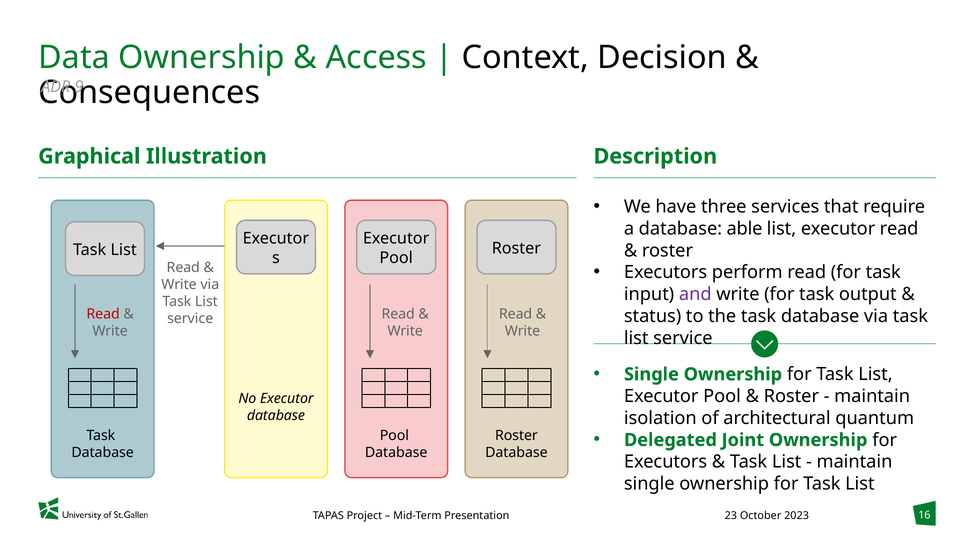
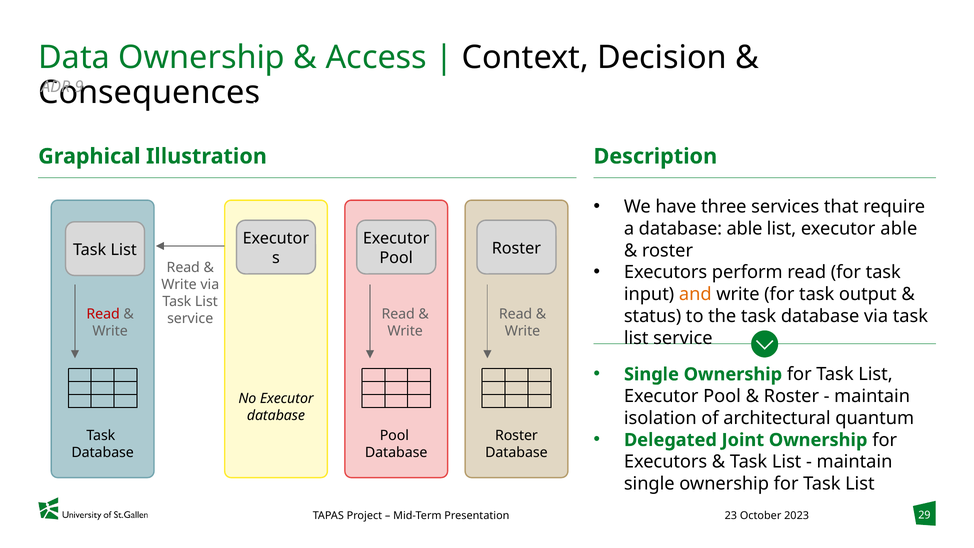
executor read: read -> able
and colour: purple -> orange
16: 16 -> 29
